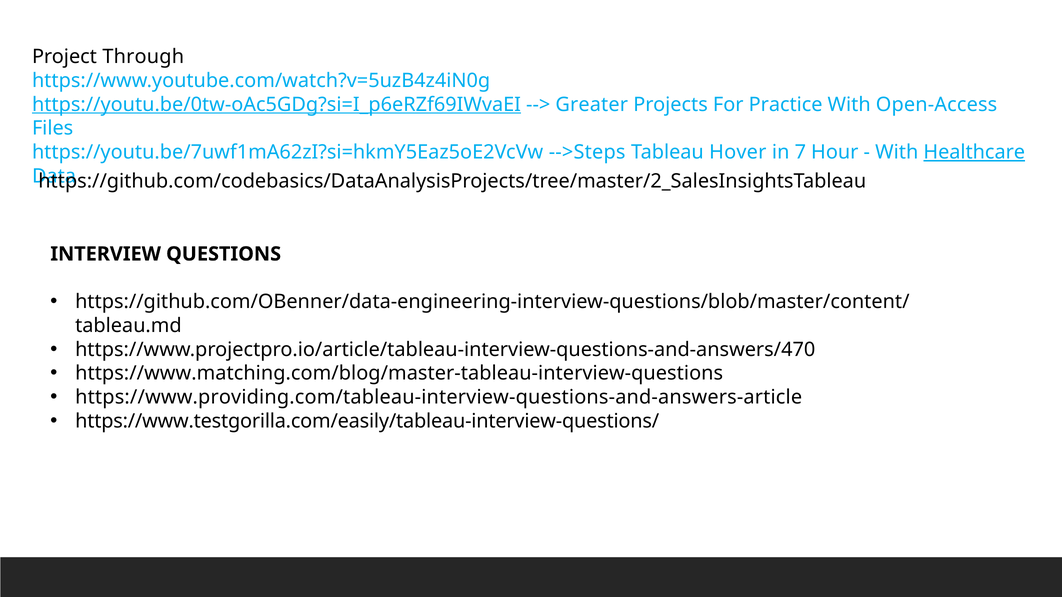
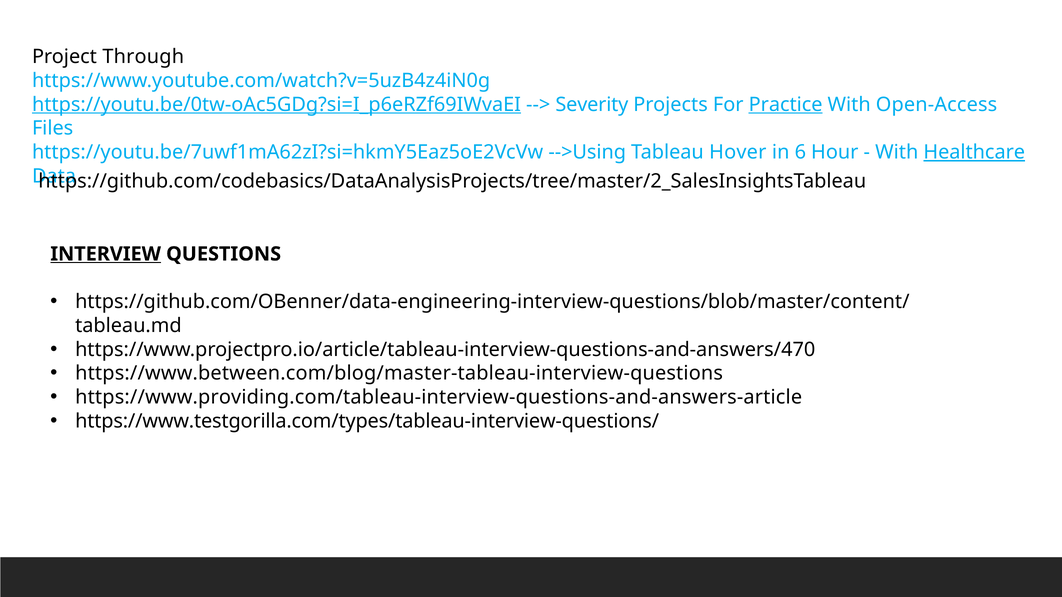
Greater: Greater -> Severity
Practice underline: none -> present
-->Steps: -->Steps -> -->Using
7: 7 -> 6
INTERVIEW underline: none -> present
https://www.matching.com/blog/master-tableau-interview-questions: https://www.matching.com/blog/master-tableau-interview-questions -> https://www.between.com/blog/master-tableau-interview-questions
https://www.testgorilla.com/easily/tableau-interview-questions/: https://www.testgorilla.com/easily/tableau-interview-questions/ -> https://www.testgorilla.com/types/tableau-interview-questions/
